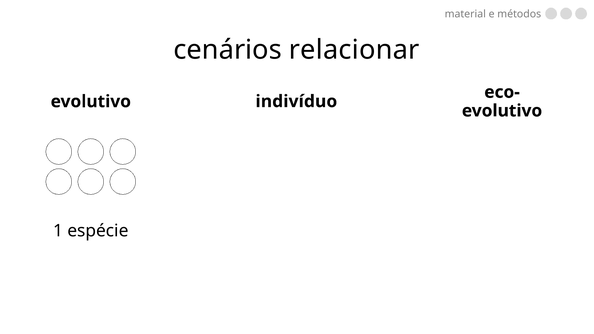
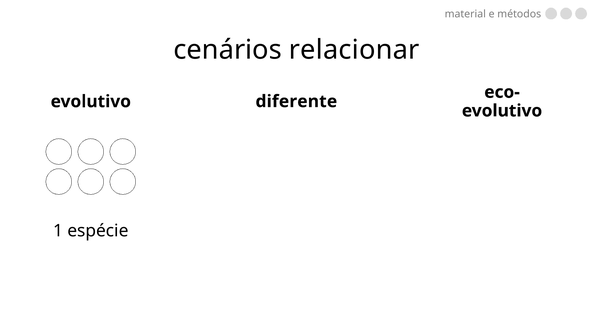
indivíduo: indivíduo -> diferente
